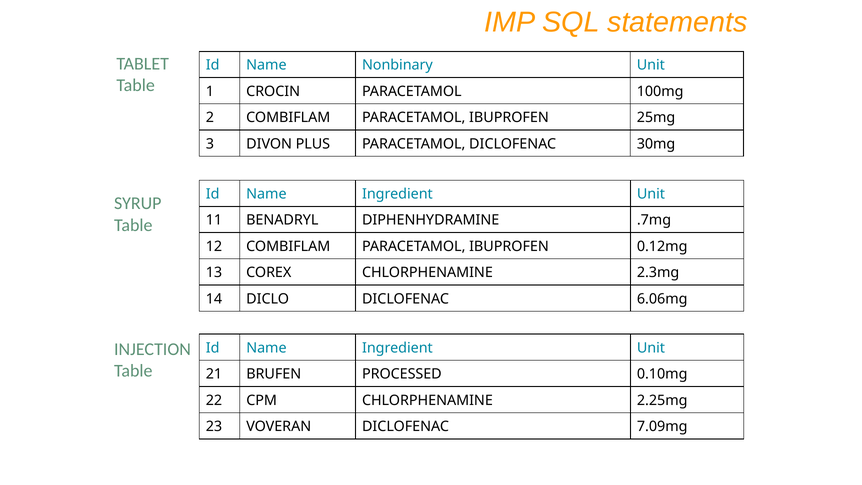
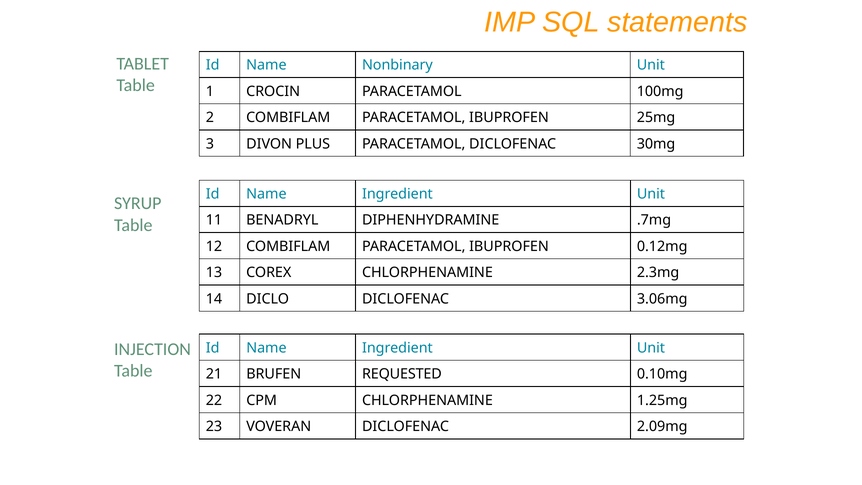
6.06mg: 6.06mg -> 3.06mg
PROCESSED: PROCESSED -> REQUESTED
2.25mg: 2.25mg -> 1.25mg
7.09mg: 7.09mg -> 2.09mg
